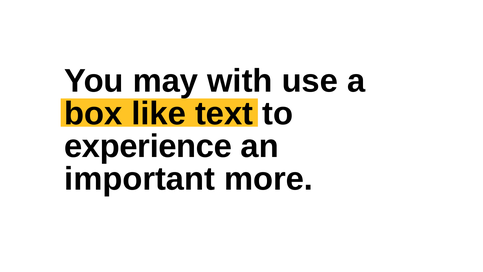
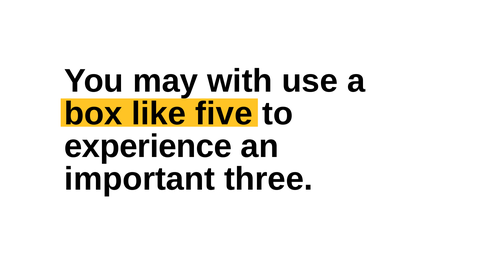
text: text -> five
more: more -> three
